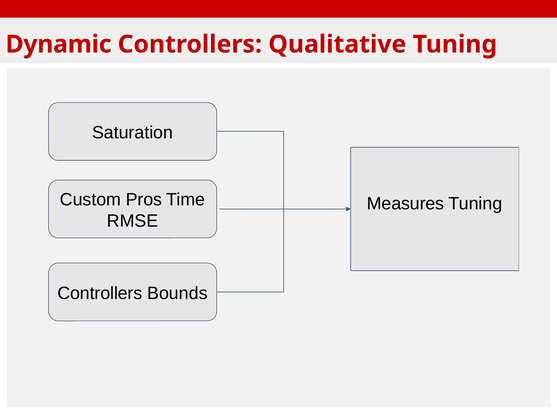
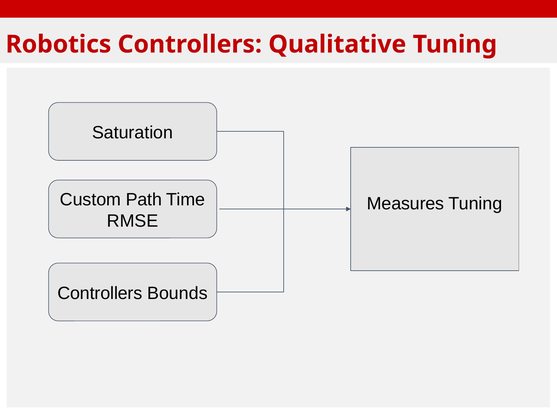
Dynamic: Dynamic -> Robotics
Pros: Pros -> Path
